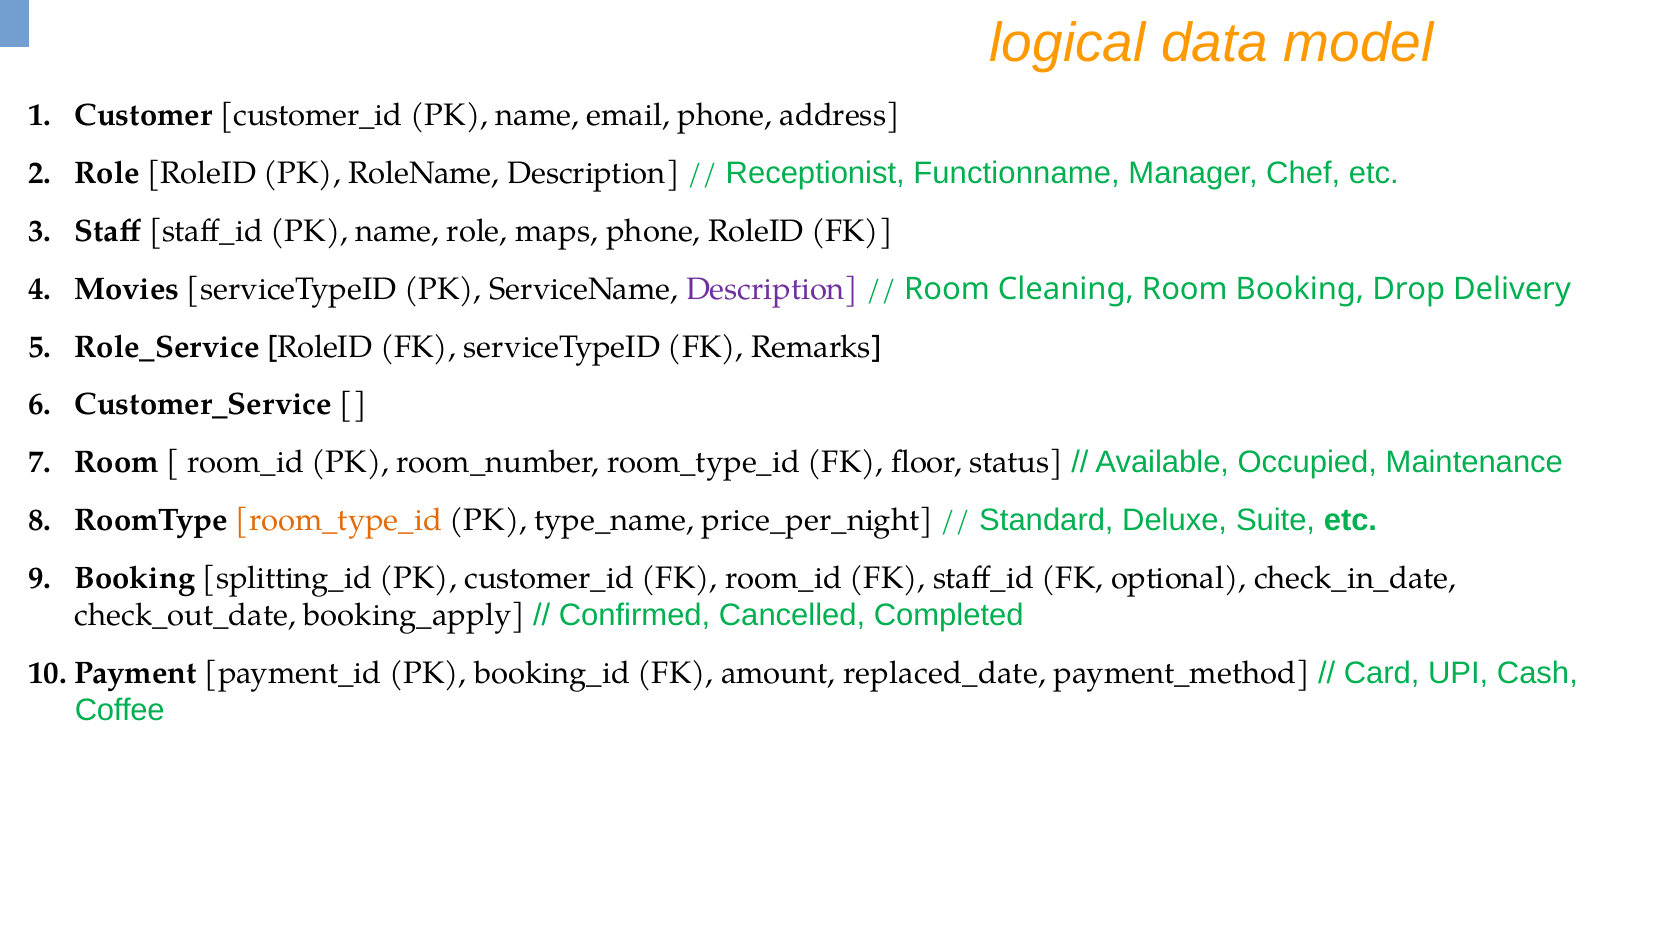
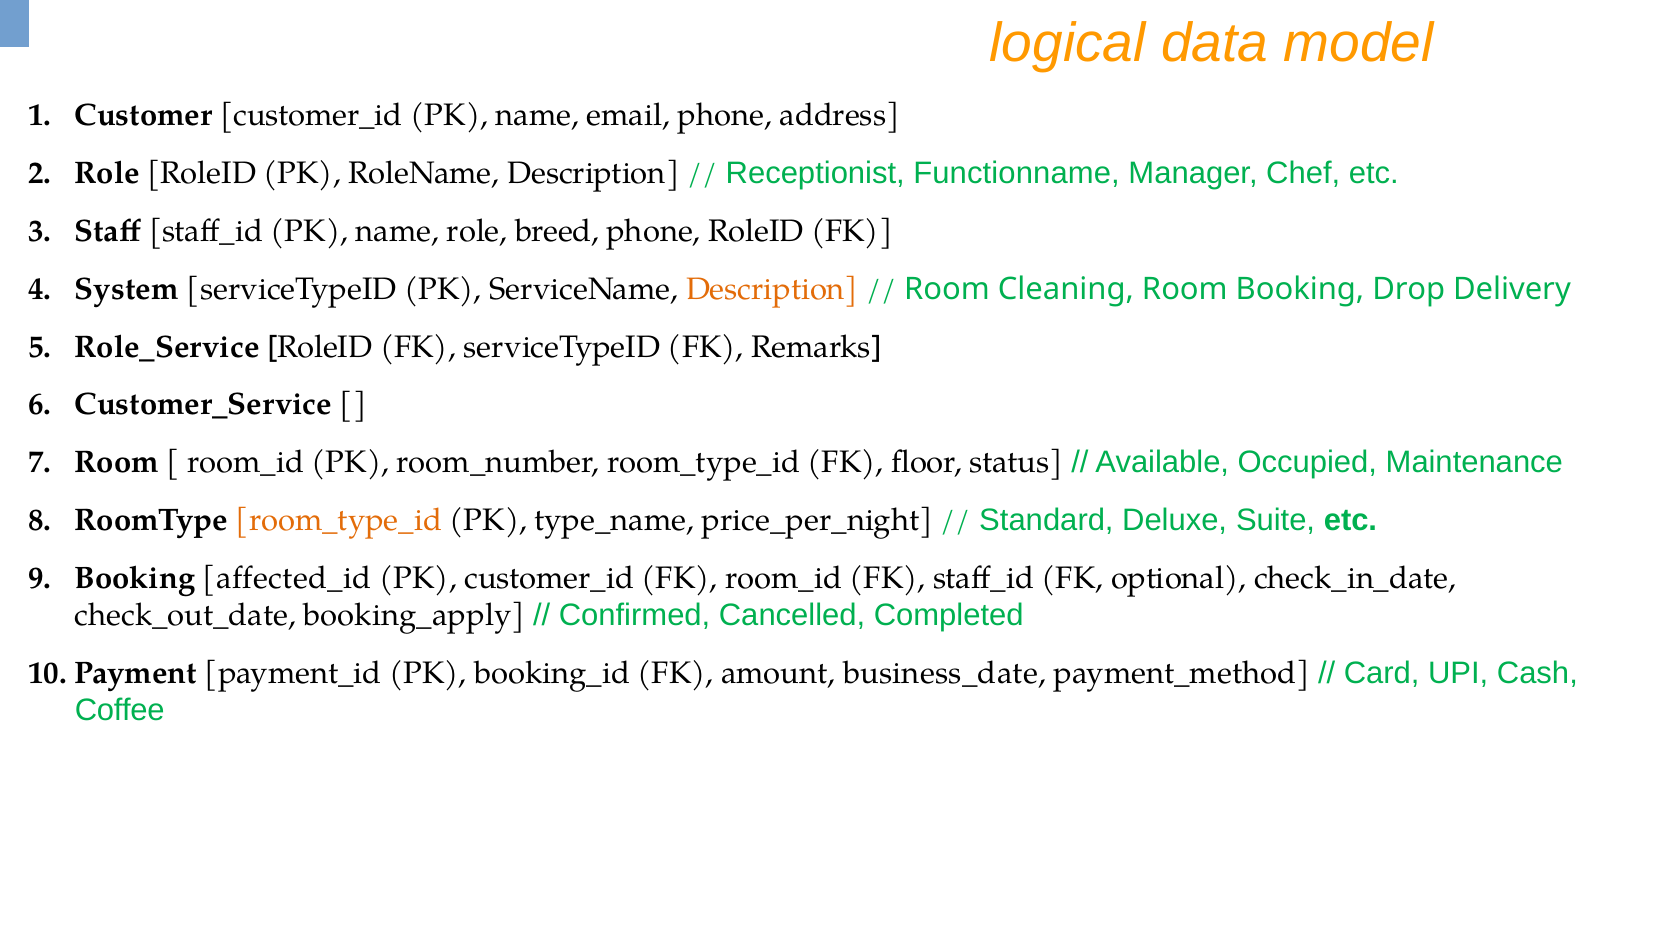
maps: maps -> breed
Movies: Movies -> System
Description at (772, 289) colour: purple -> orange
splitting_id: splitting_id -> affected_id
replaced_date: replaced_date -> business_date
